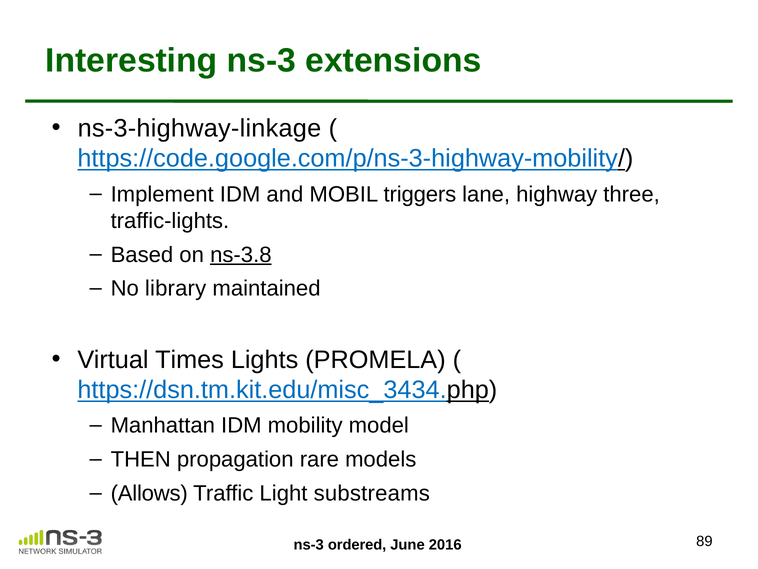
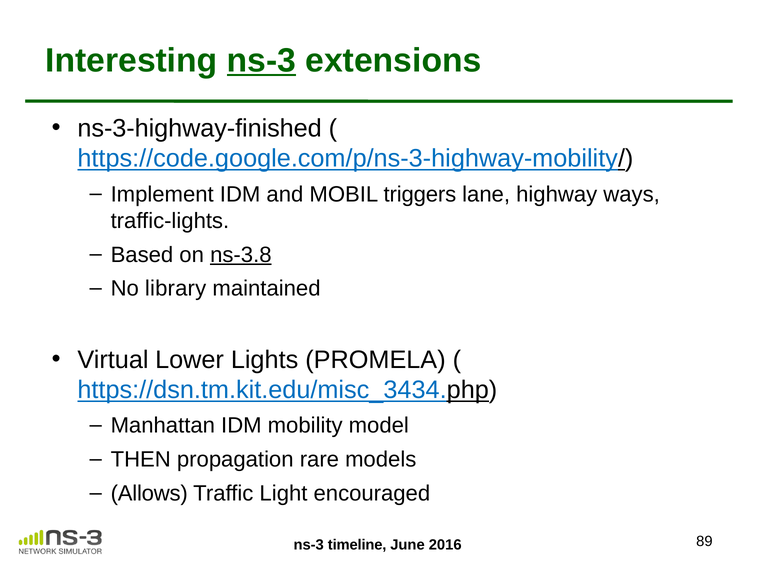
ns-3 at (261, 61) underline: none -> present
ns-3-highway-linkage: ns-3-highway-linkage -> ns-3-highway-finished
three: three -> ways
Times: Times -> Lower
substreams: substreams -> encouraged
ordered: ordered -> timeline
